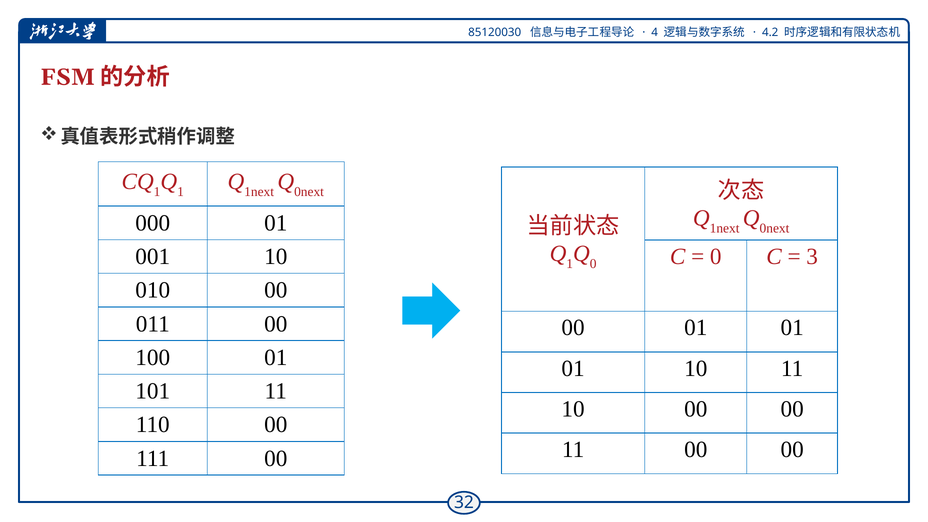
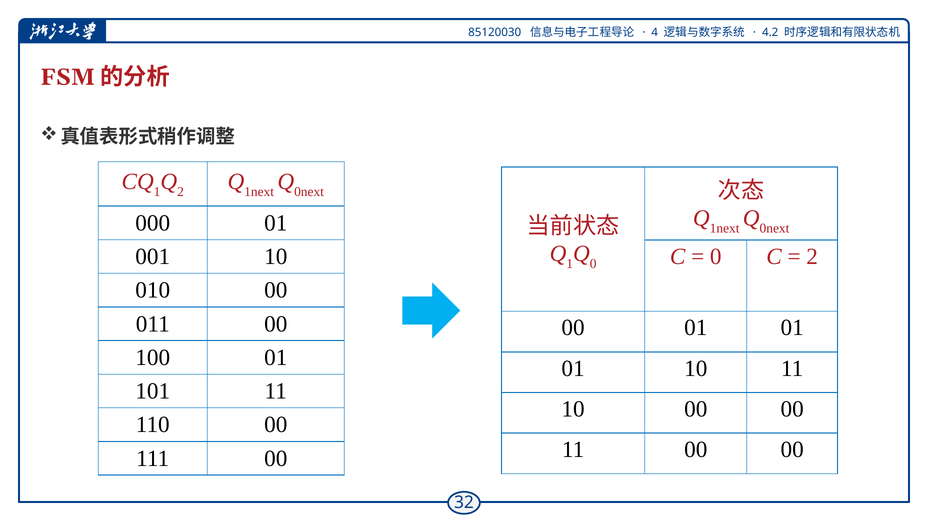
1 at (181, 192): 1 -> 2
3 at (812, 257): 3 -> 2
